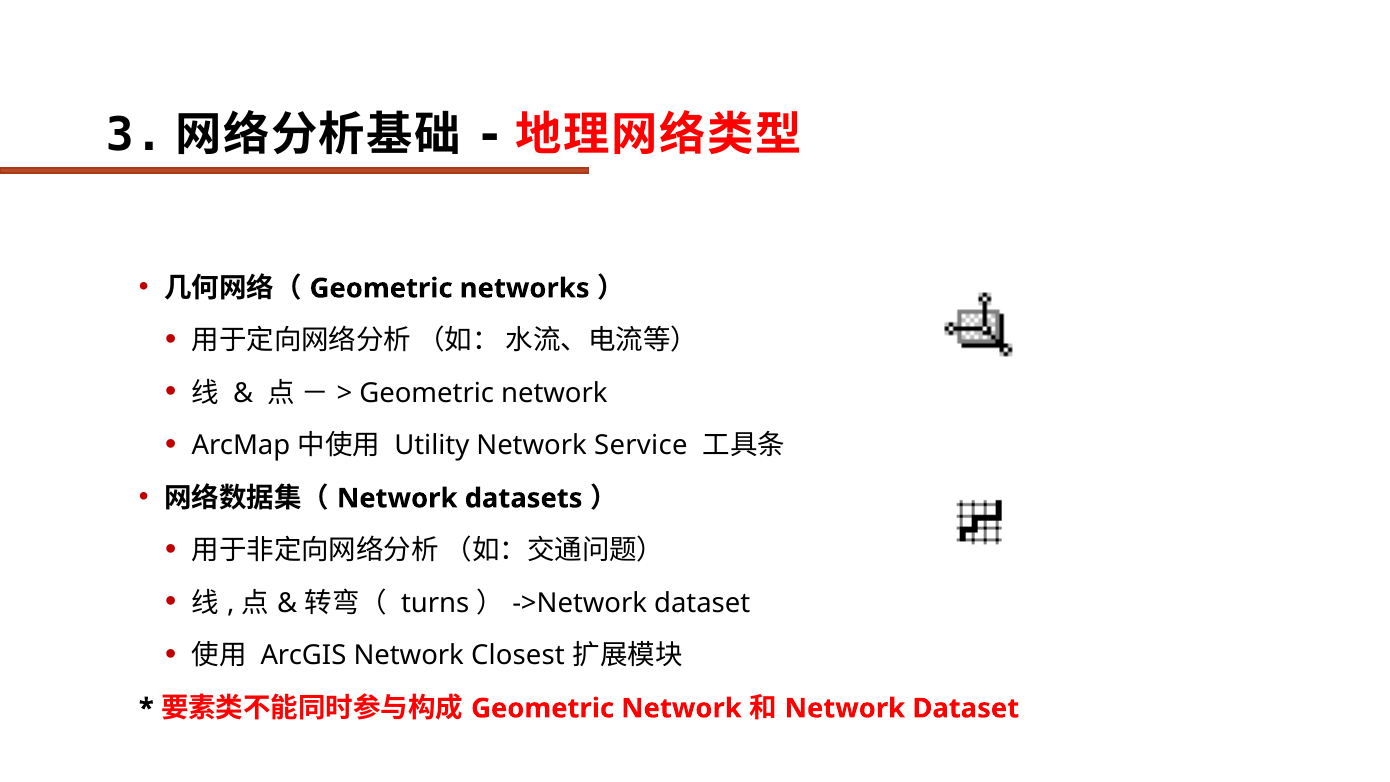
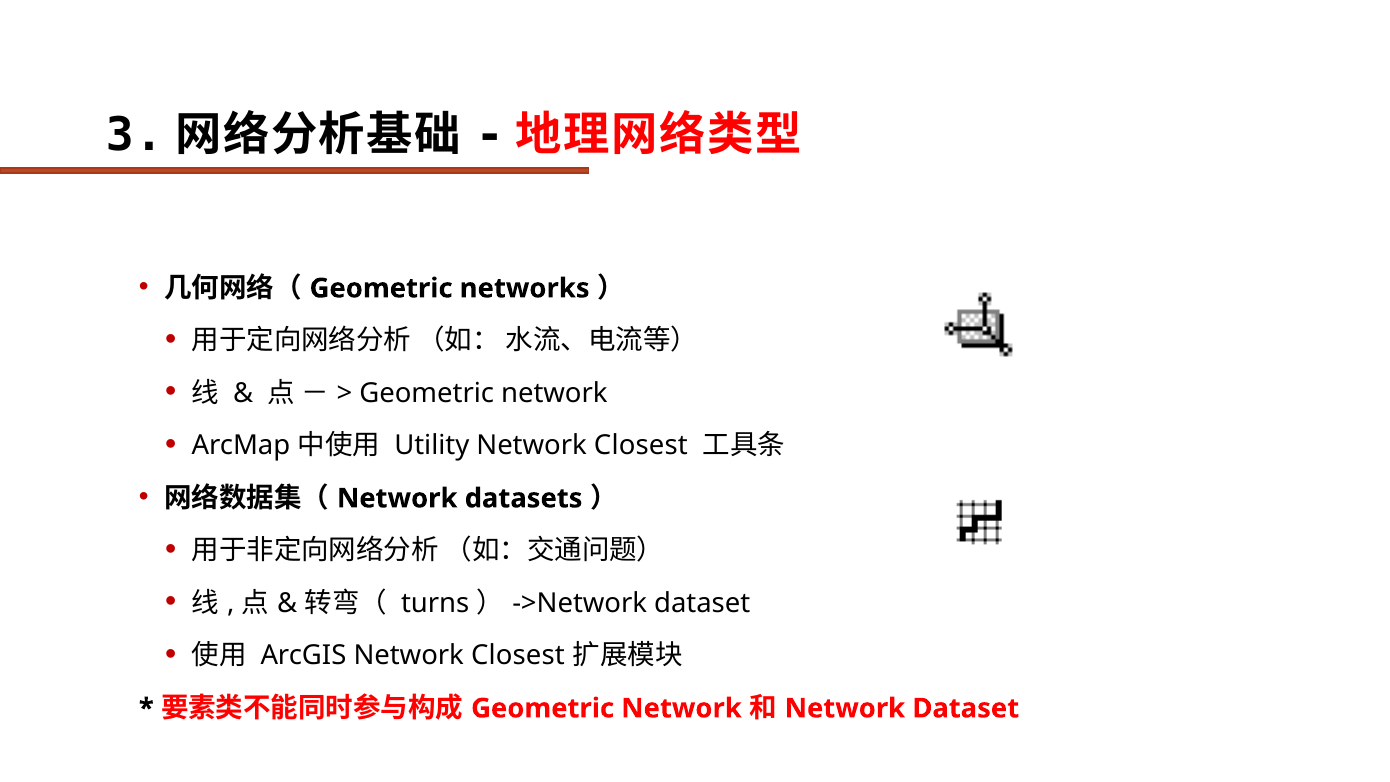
Utility Network Service: Service -> Closest
